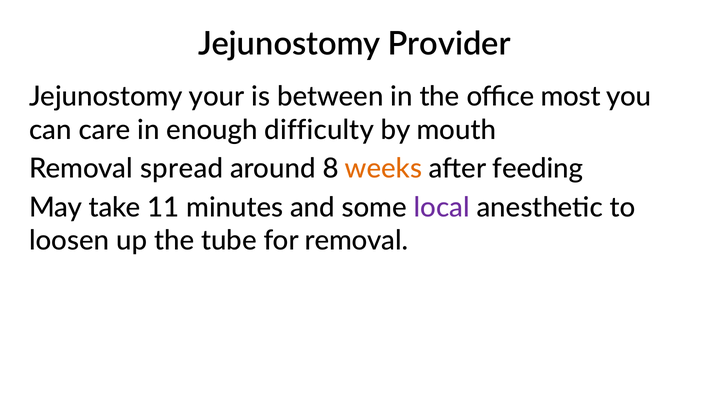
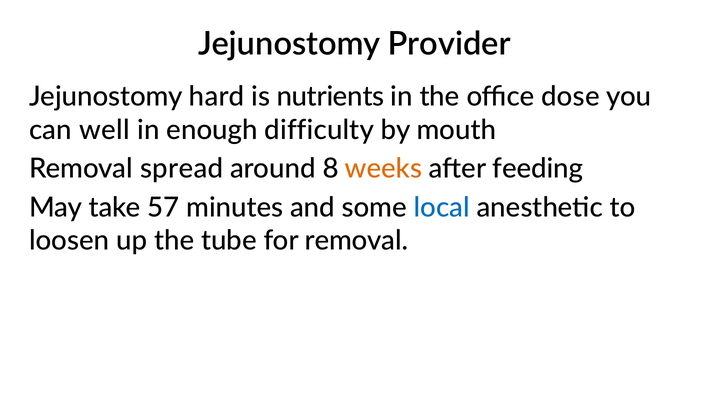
your: your -> hard
between: between -> nutrients
most: most -> dose
care: care -> well
11: 11 -> 57
local colour: purple -> blue
